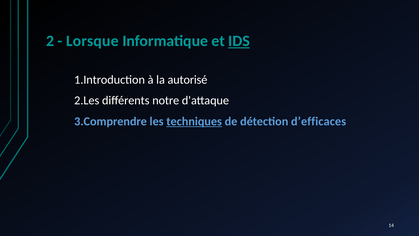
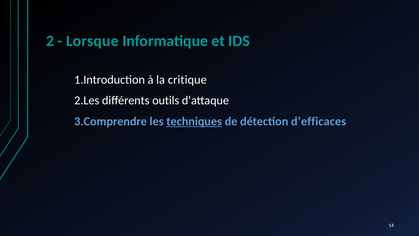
IDS underline: present -> none
autorisé: autorisé -> critique
notre: notre -> outils
